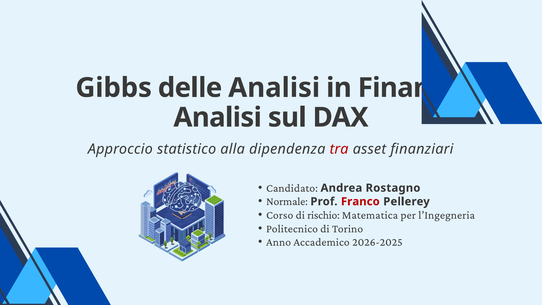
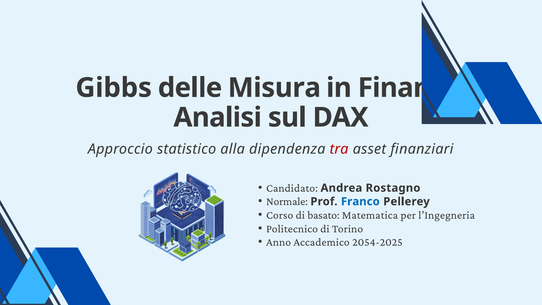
delle Analisi: Analisi -> Misura
Franco colour: red -> blue
rischio: rischio -> basato
2026-2025: 2026-2025 -> 2054-2025
